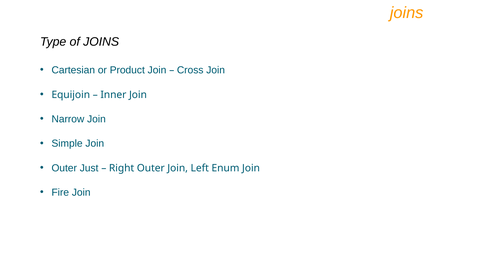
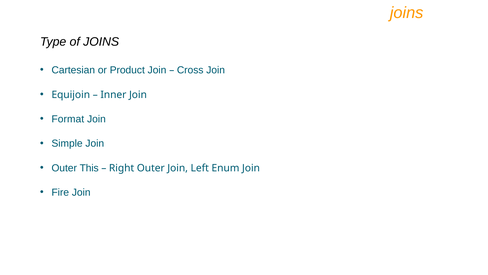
Narrow: Narrow -> Format
Just: Just -> This
